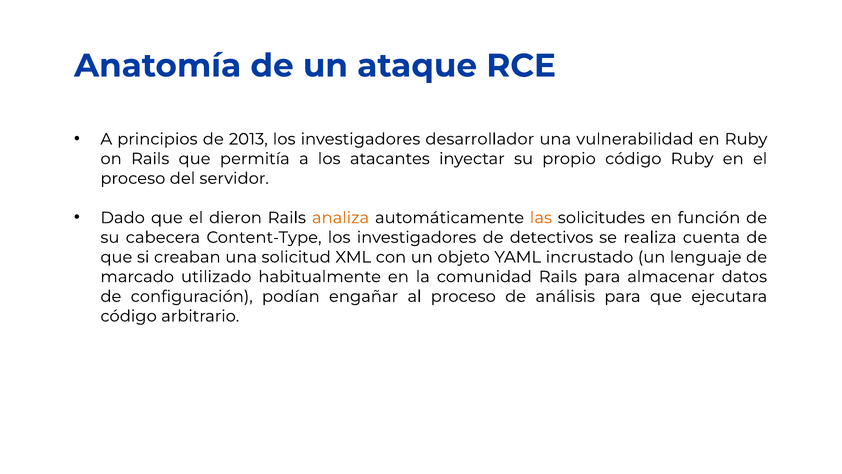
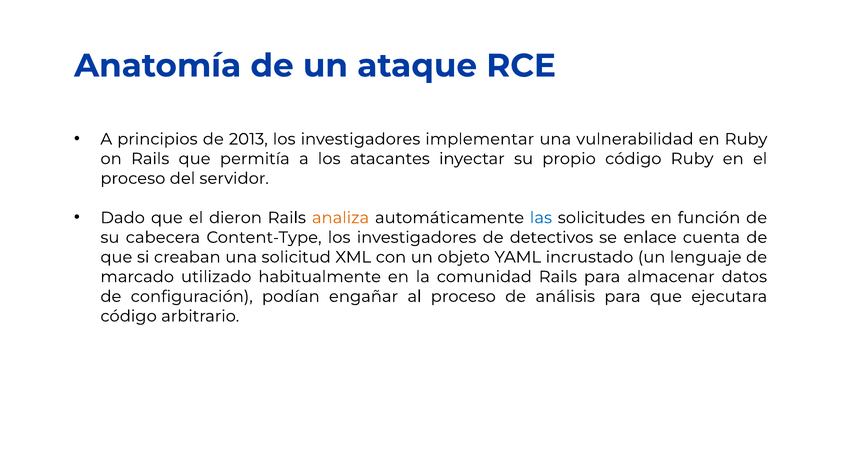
desarrollador: desarrollador -> implementar
las colour: orange -> blue
realiza: realiza -> enlace
